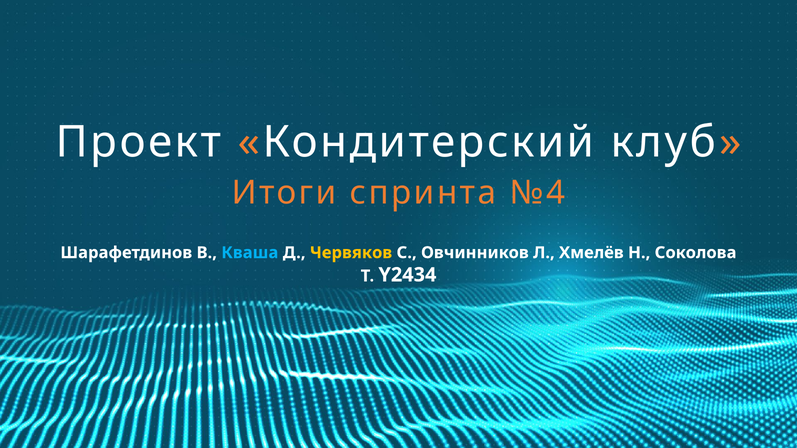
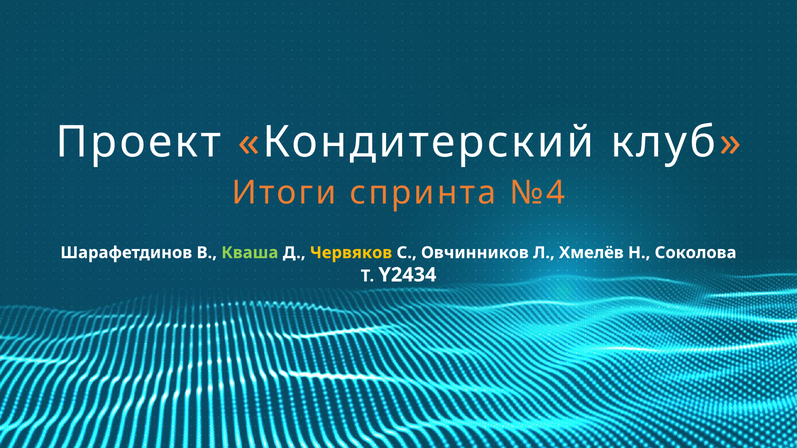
Кваша colour: light blue -> light green
